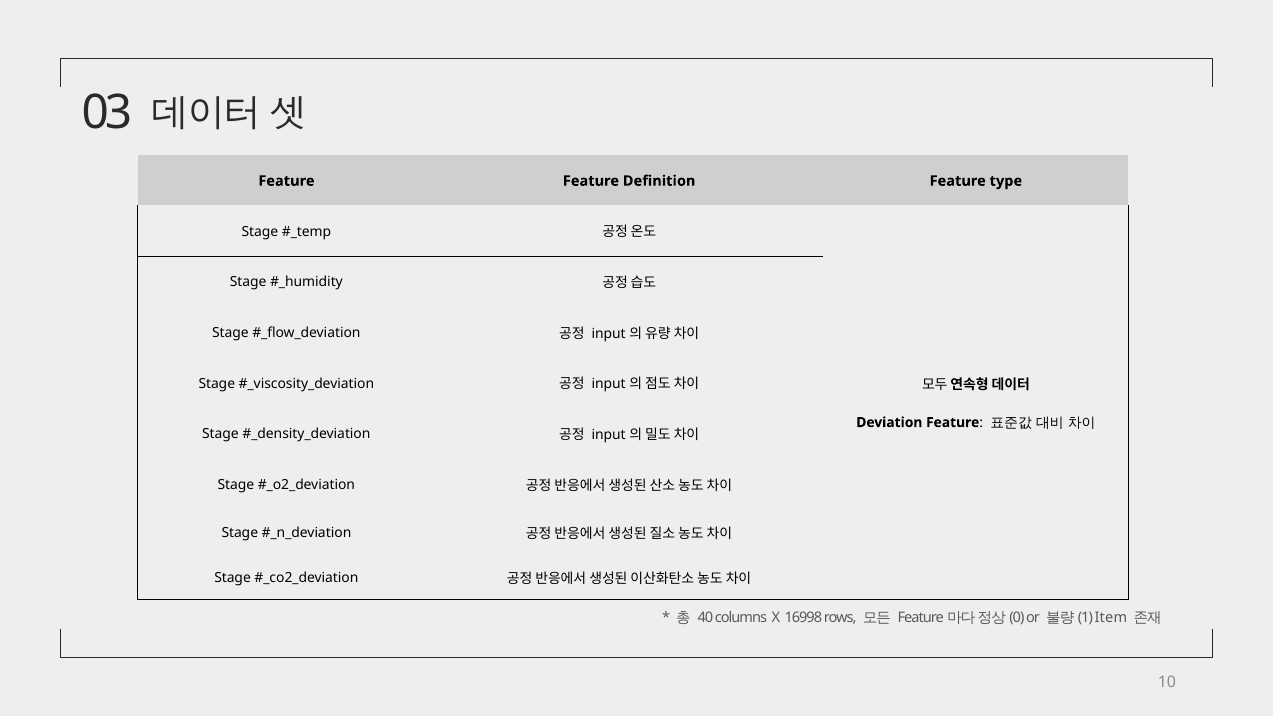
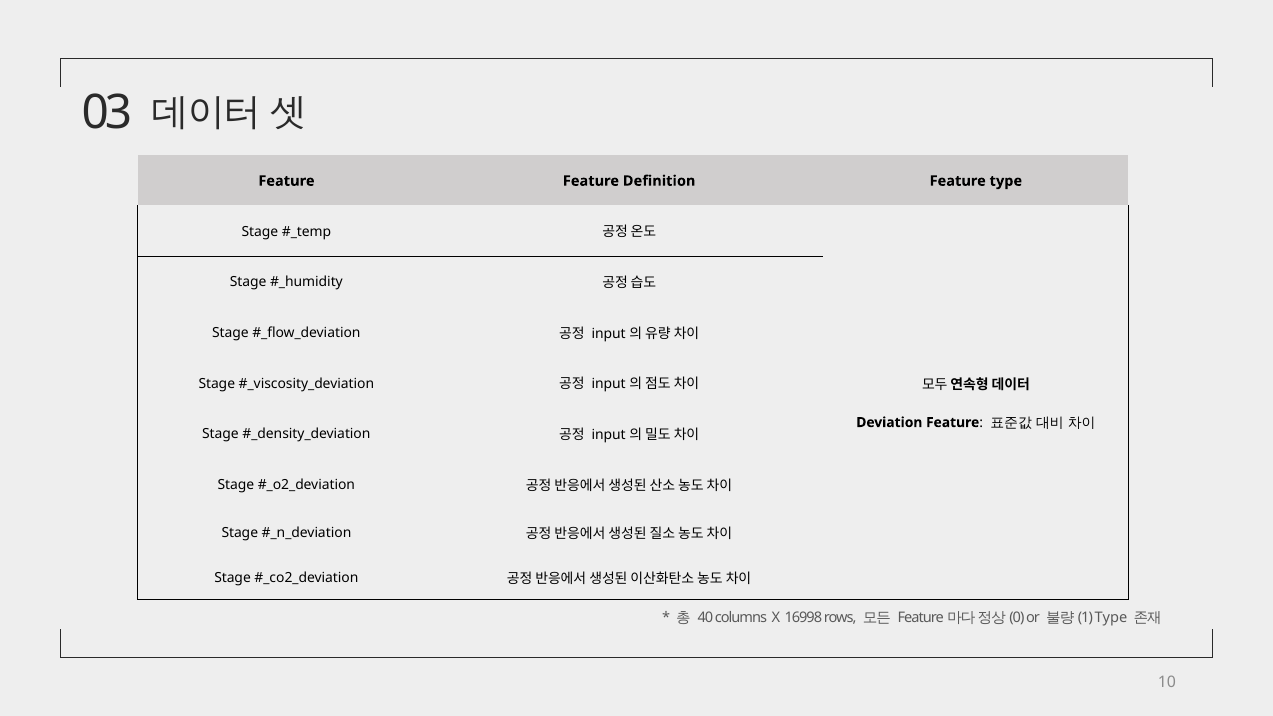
Item at (1111, 618): Item -> Type
